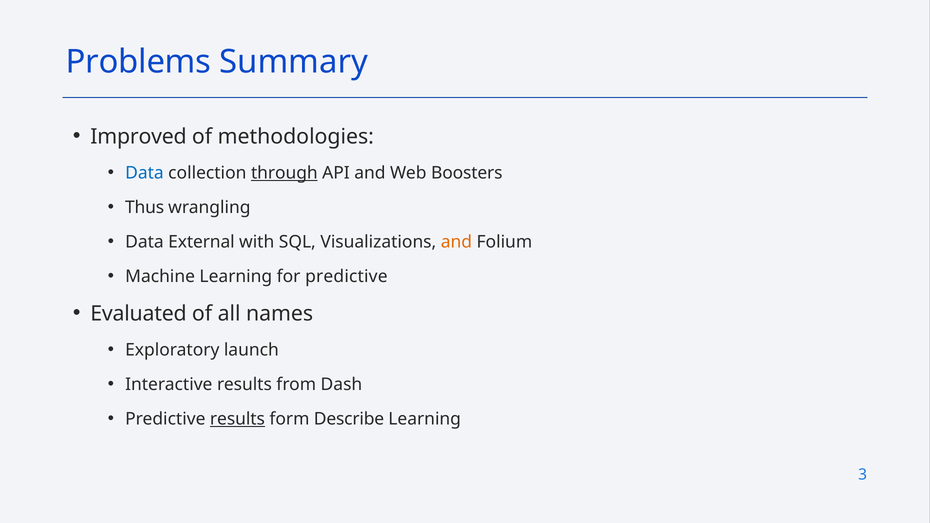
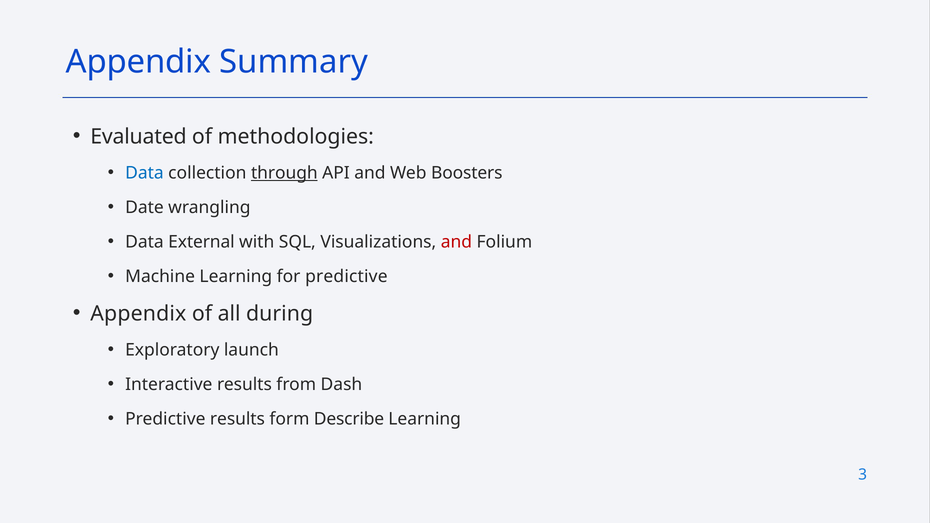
Problems at (138, 62): Problems -> Appendix
Improved: Improved -> Evaluated
Thus: Thus -> Date
and at (456, 242) colour: orange -> red
Evaluated at (139, 314): Evaluated -> Appendix
names: names -> during
results at (237, 419) underline: present -> none
